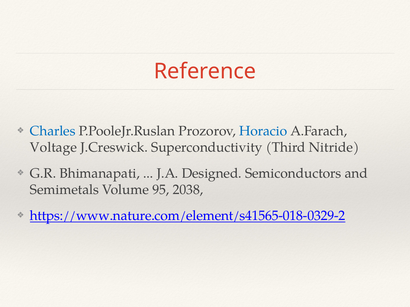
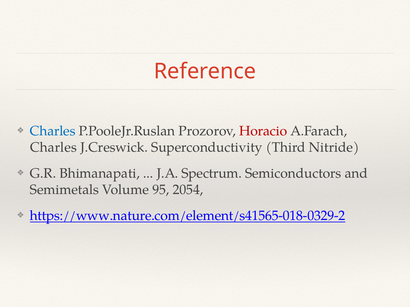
Horacio colour: blue -> red
Voltage at (53, 148): Voltage -> Charles
Designed: Designed -> Spectrum
2038: 2038 -> 2054
